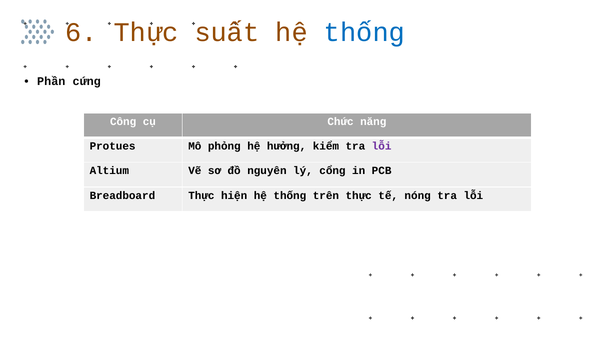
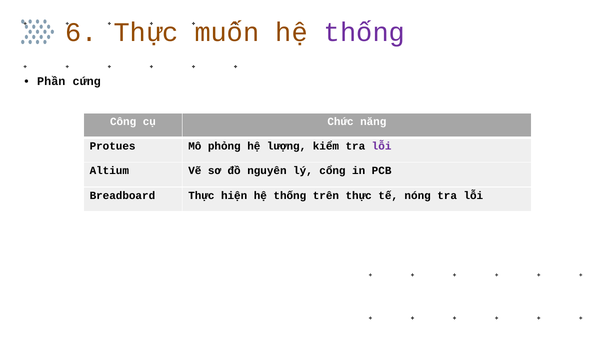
suất: suất -> muốn
thống at (364, 32) colour: blue -> purple
hưởng: hưởng -> lượng
